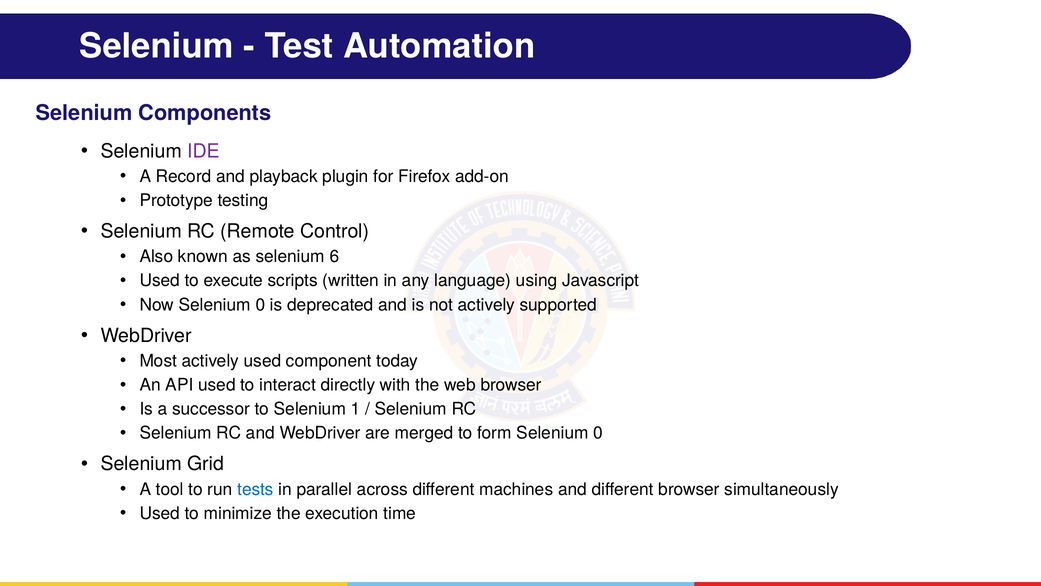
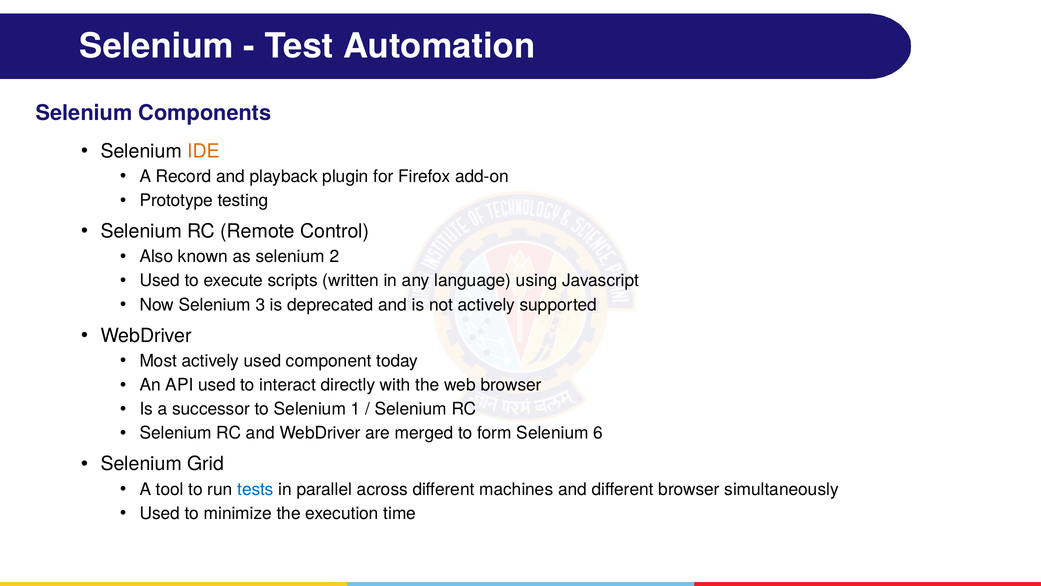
IDE colour: purple -> orange
6: 6 -> 2
Now Selenium 0: 0 -> 3
form Selenium 0: 0 -> 6
